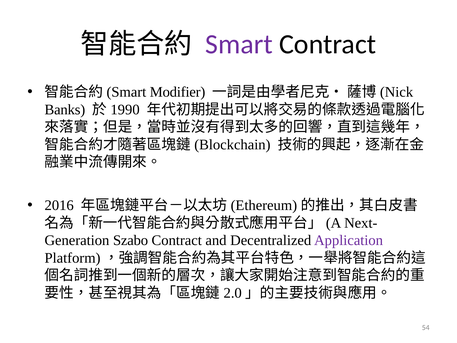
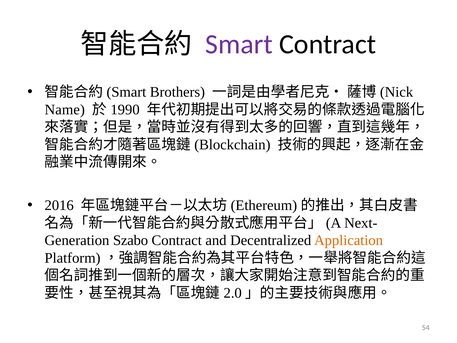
Modifier: Modifier -> Brothers
Banks: Banks -> Name
Application colour: purple -> orange
